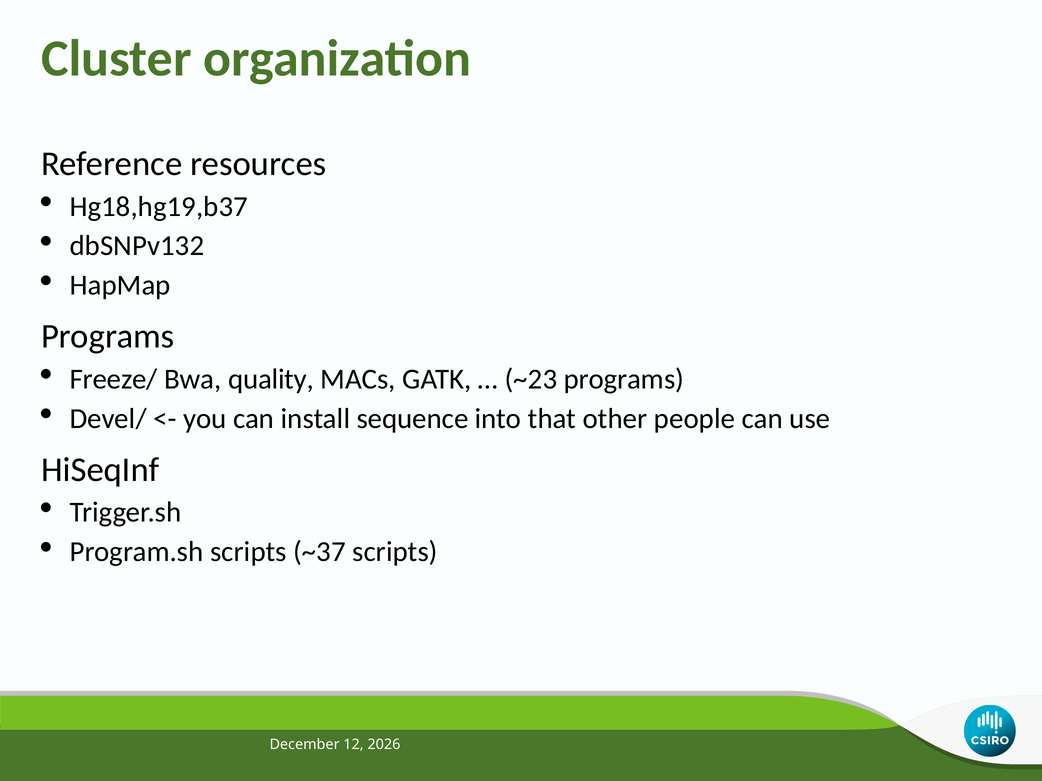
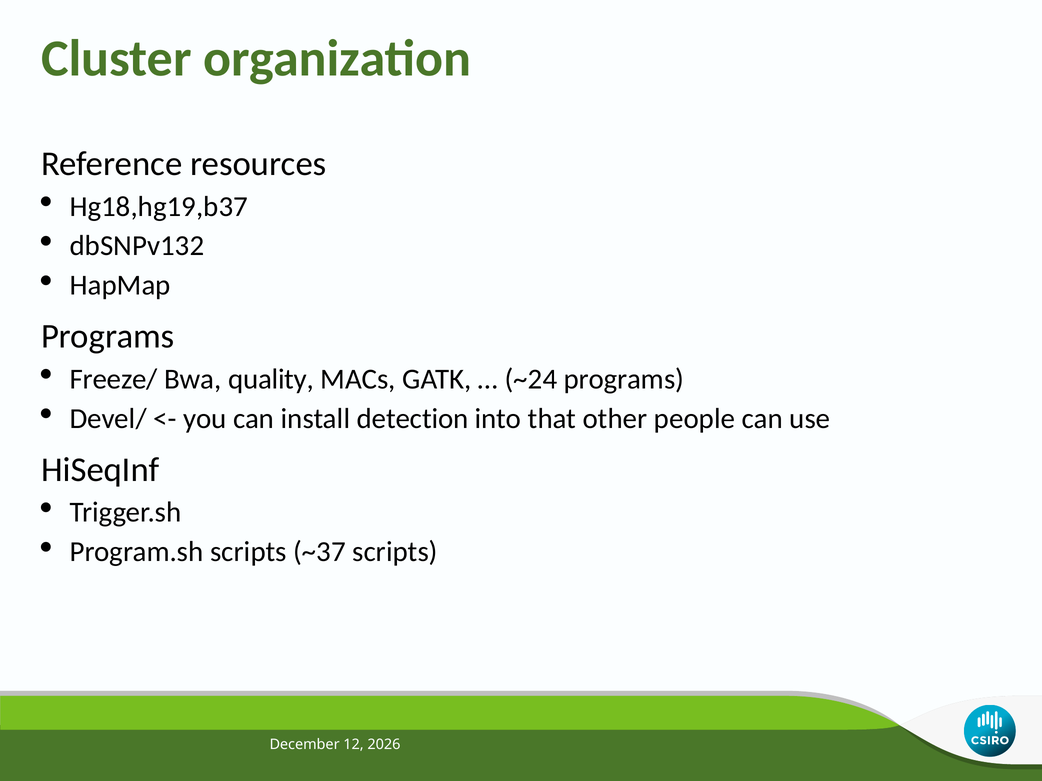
~23: ~23 -> ~24
sequence: sequence -> detection
